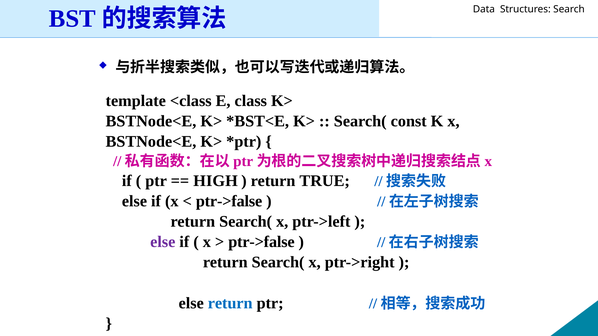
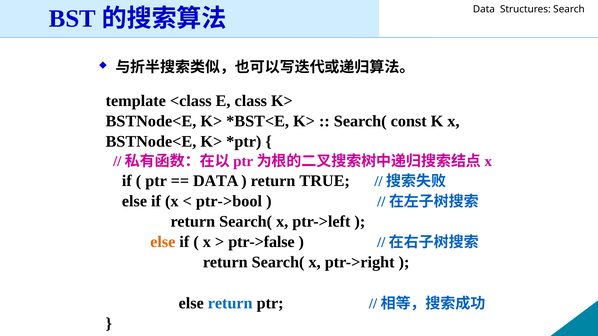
HIGH at (216, 181): HIGH -> DATA
ptr->false at (229, 201): ptr->false -> ptr->bool
else at (163, 242) colour: purple -> orange
